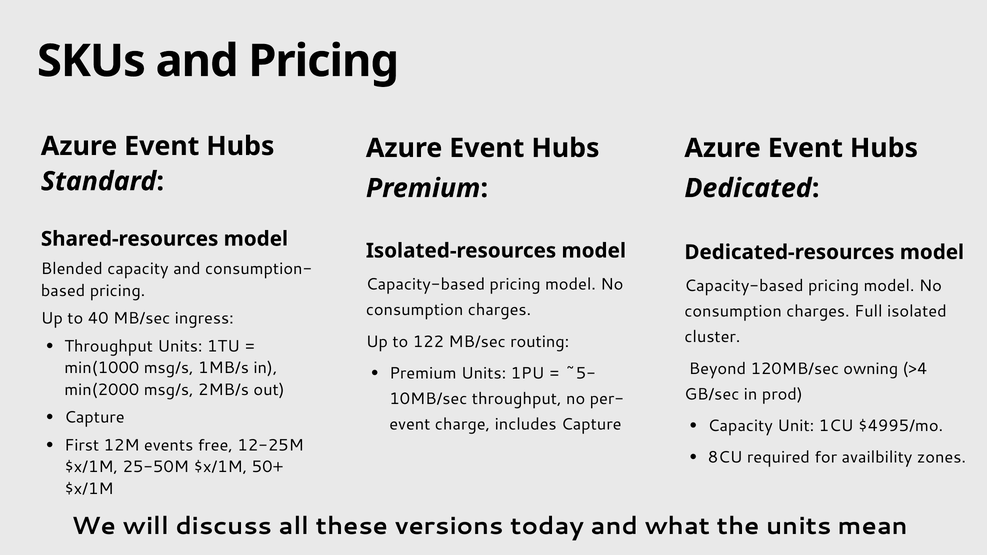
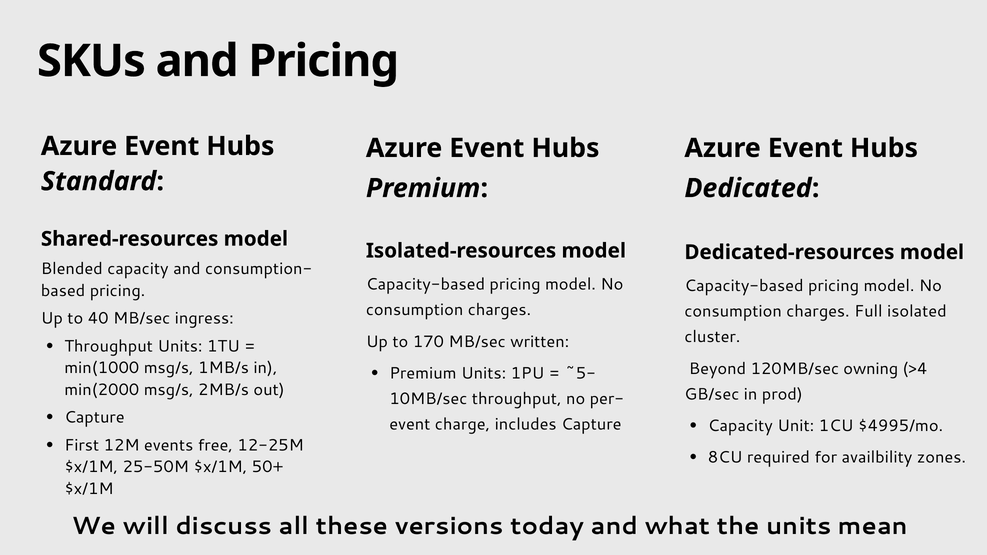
122: 122 -> 170
routing: routing -> written
